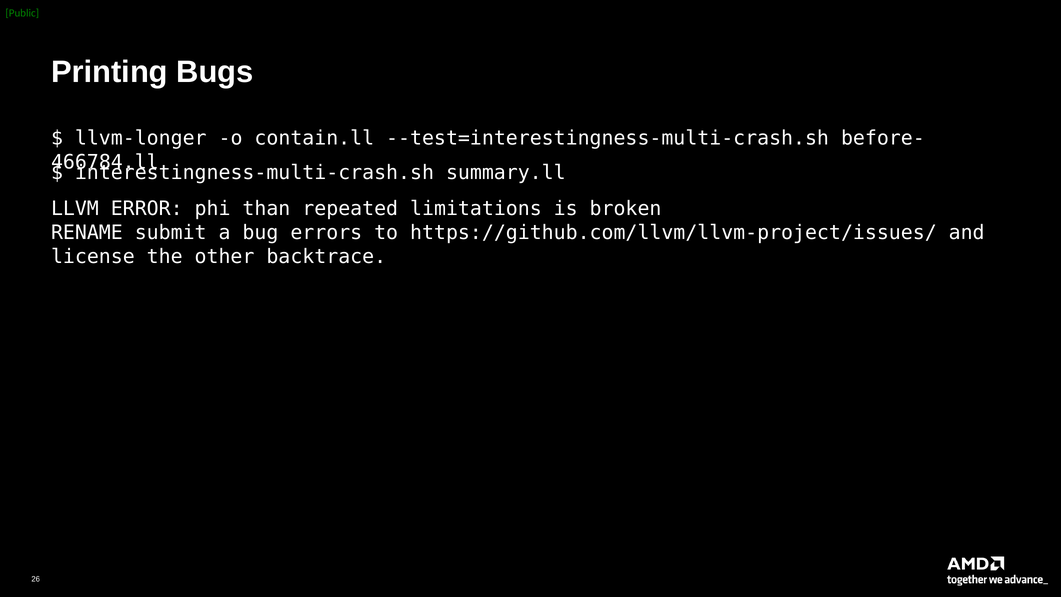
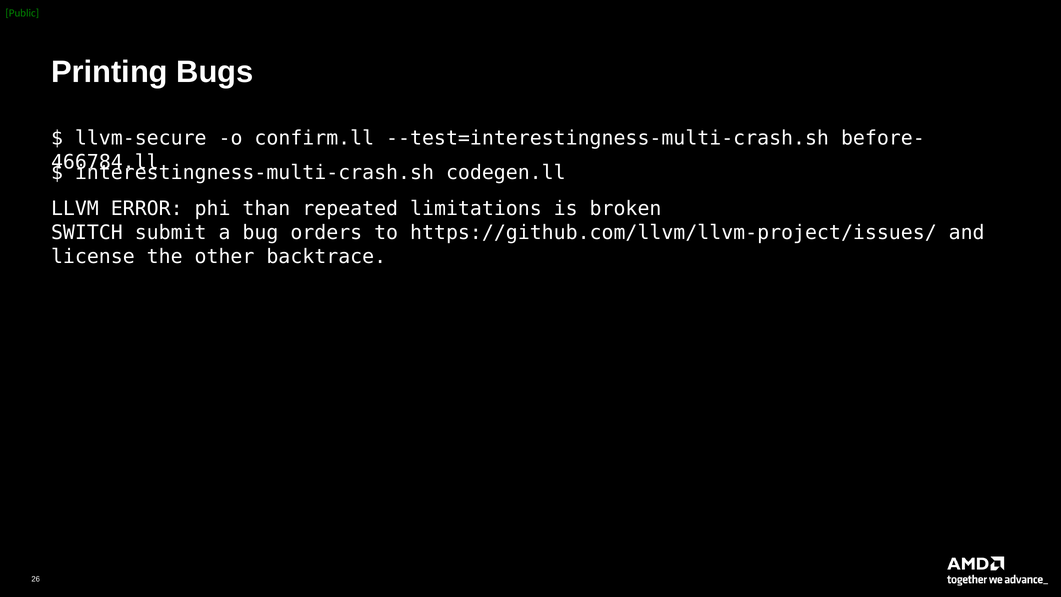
llvm-longer: llvm-longer -> llvm-secure
contain.ll: contain.ll -> confirm.ll
summary.ll: summary.ll -> codegen.ll
RENAME: RENAME -> SWITCH
errors: errors -> orders
